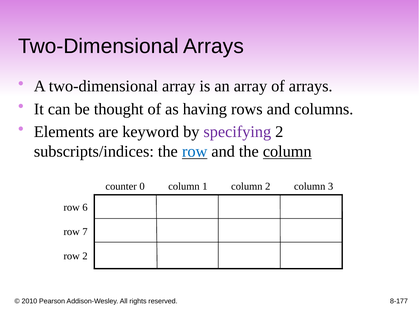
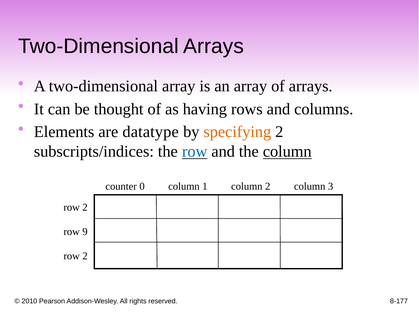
keyword: keyword -> datatype
specifying colour: purple -> orange
6 at (85, 208): 6 -> 2
7: 7 -> 9
